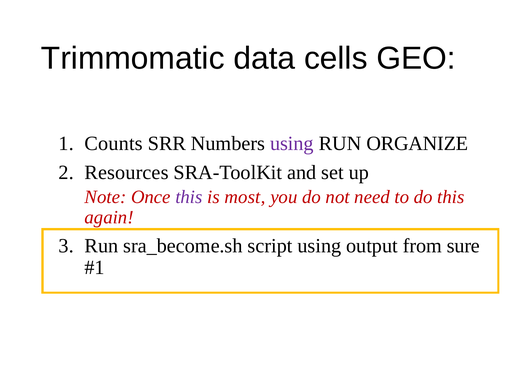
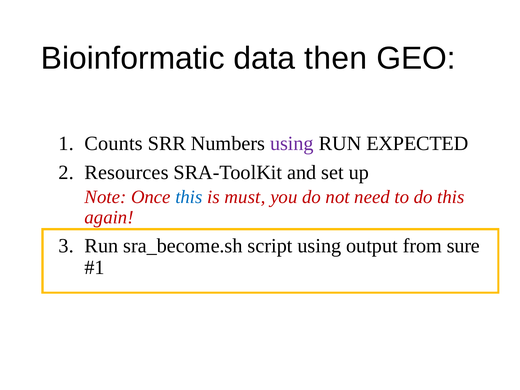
Trimmomatic: Trimmomatic -> Bioinformatic
cells: cells -> then
ORGANIZE: ORGANIZE -> EXPECTED
this at (189, 197) colour: purple -> blue
most: most -> must
